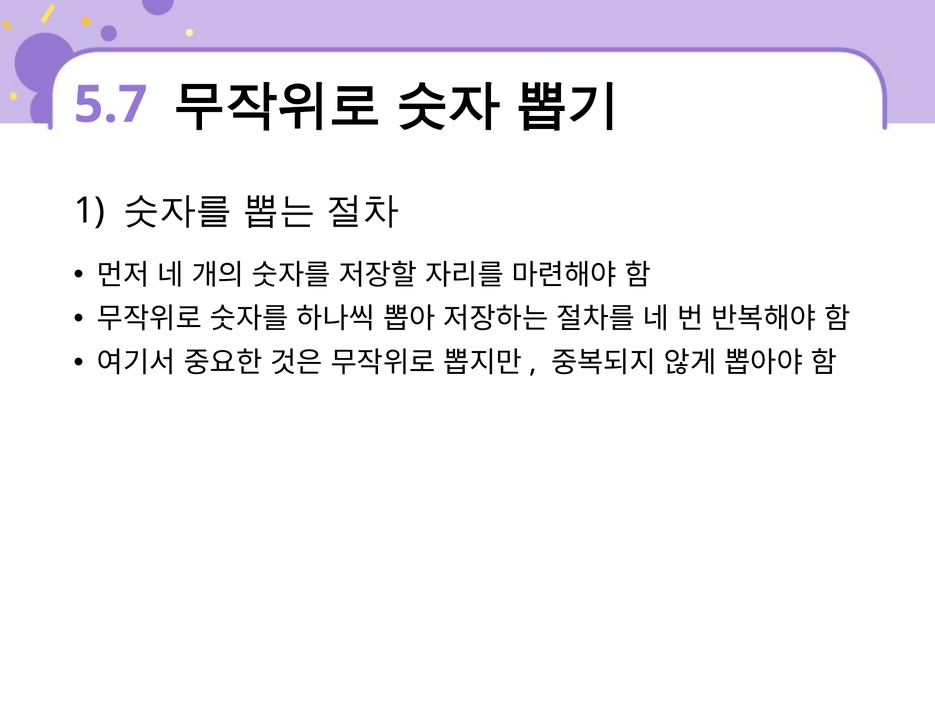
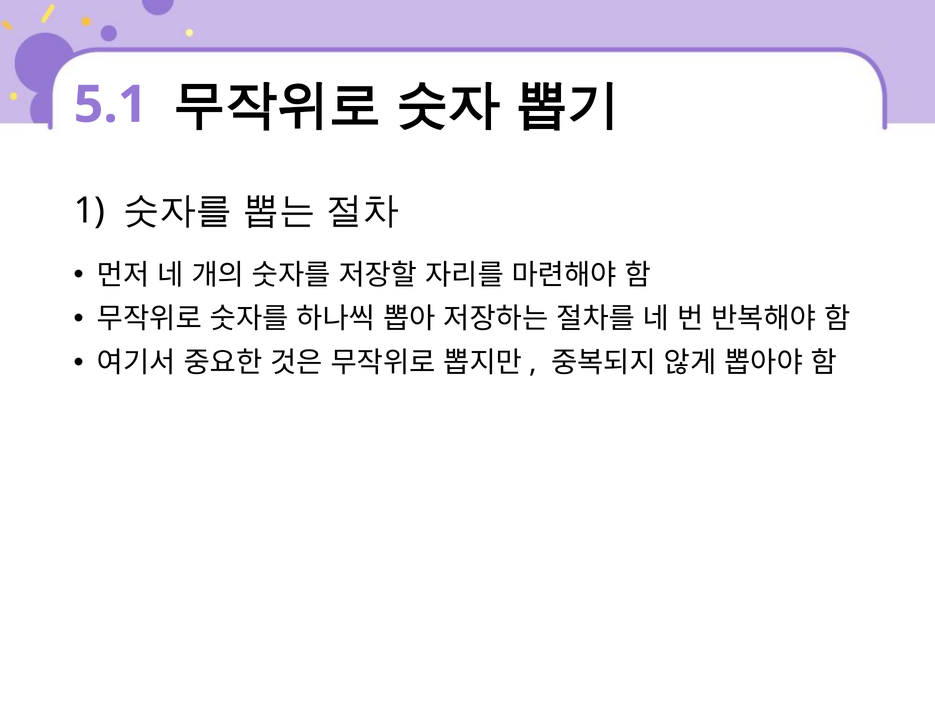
5.7: 5.7 -> 5.1
